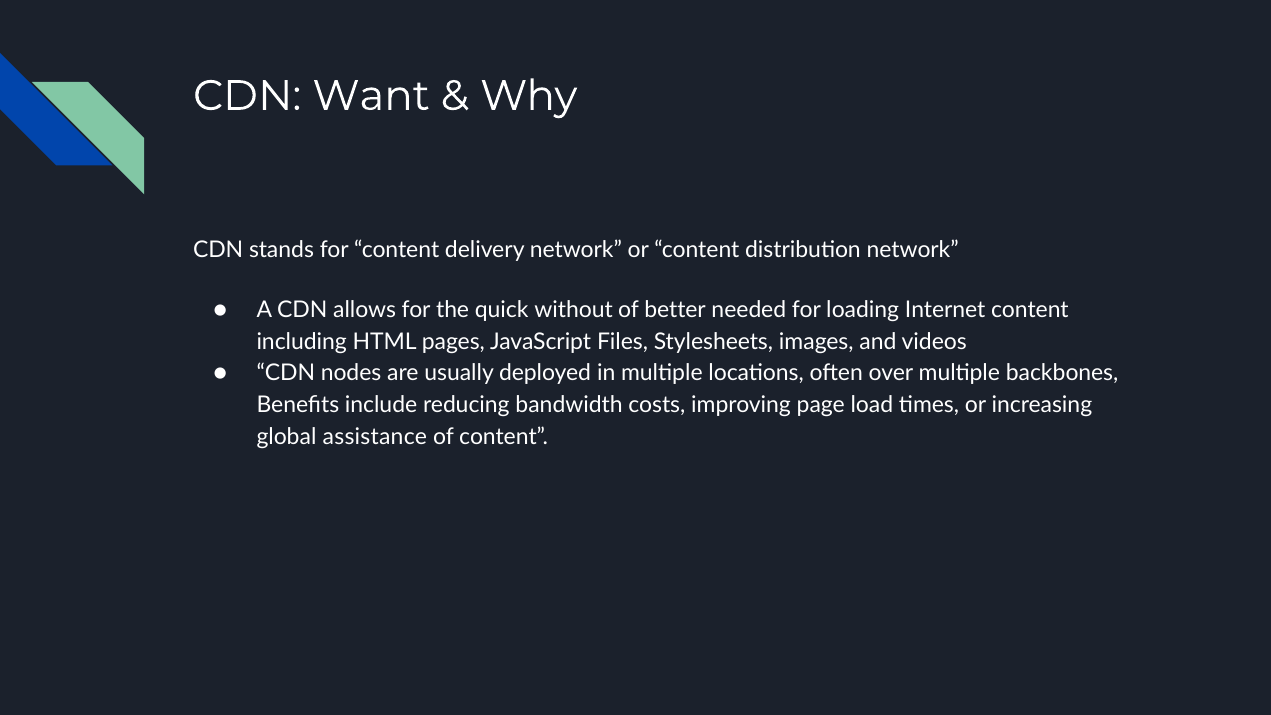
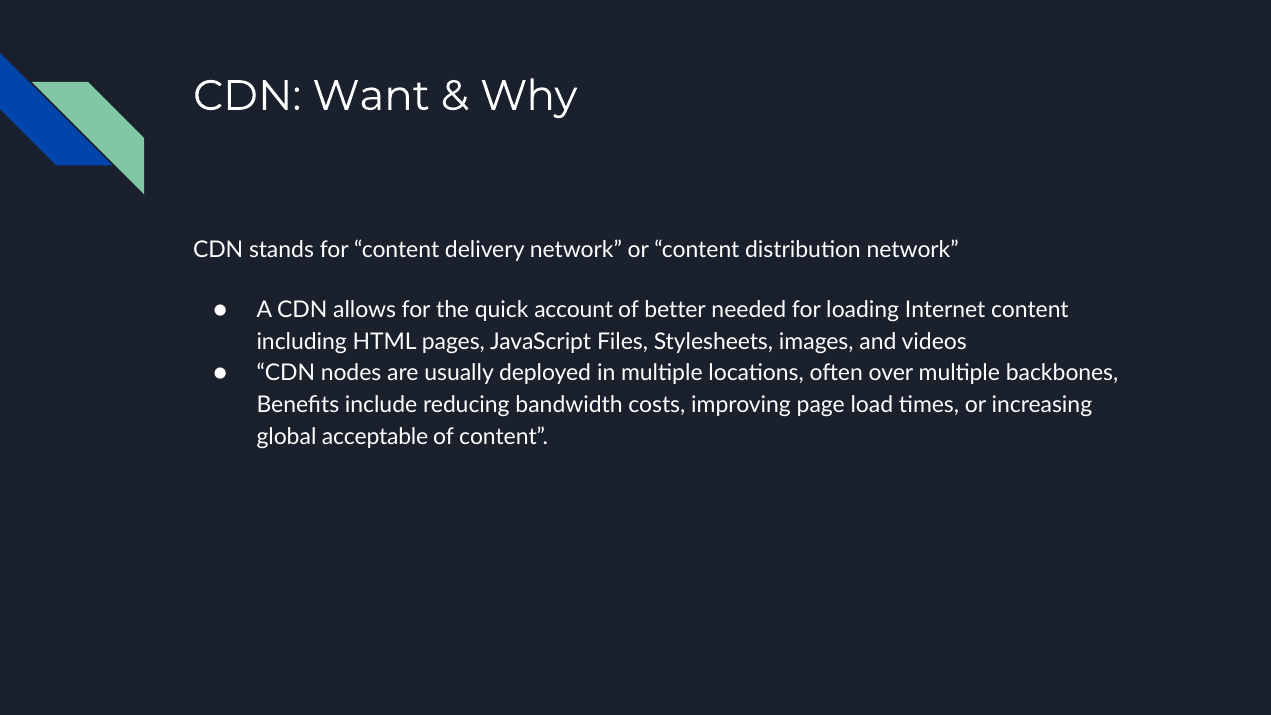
without: without -> account
assistance: assistance -> acceptable
